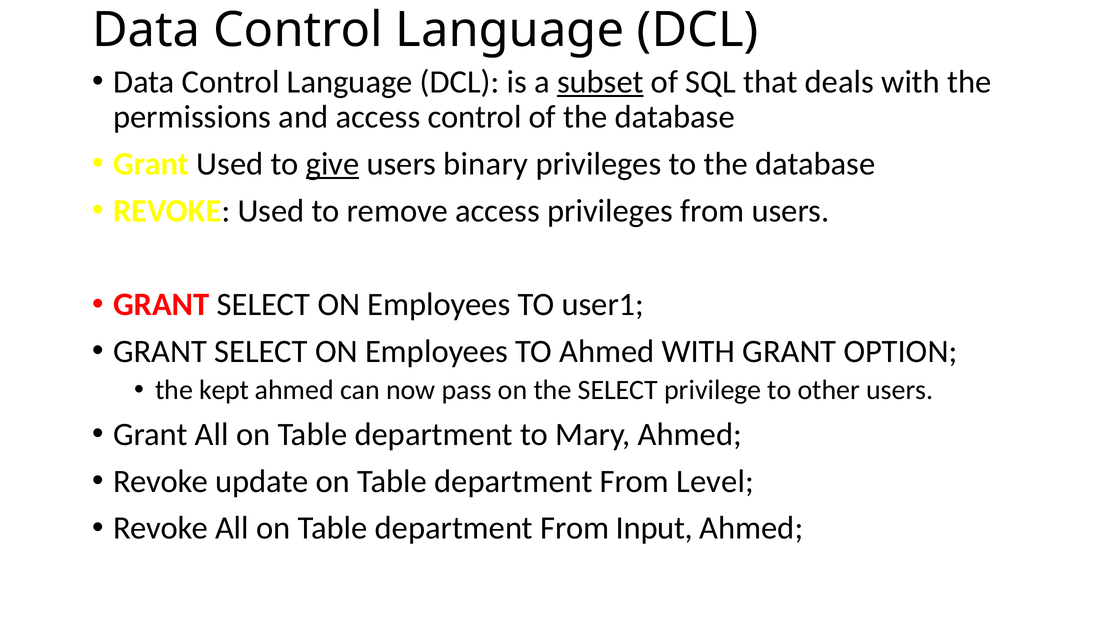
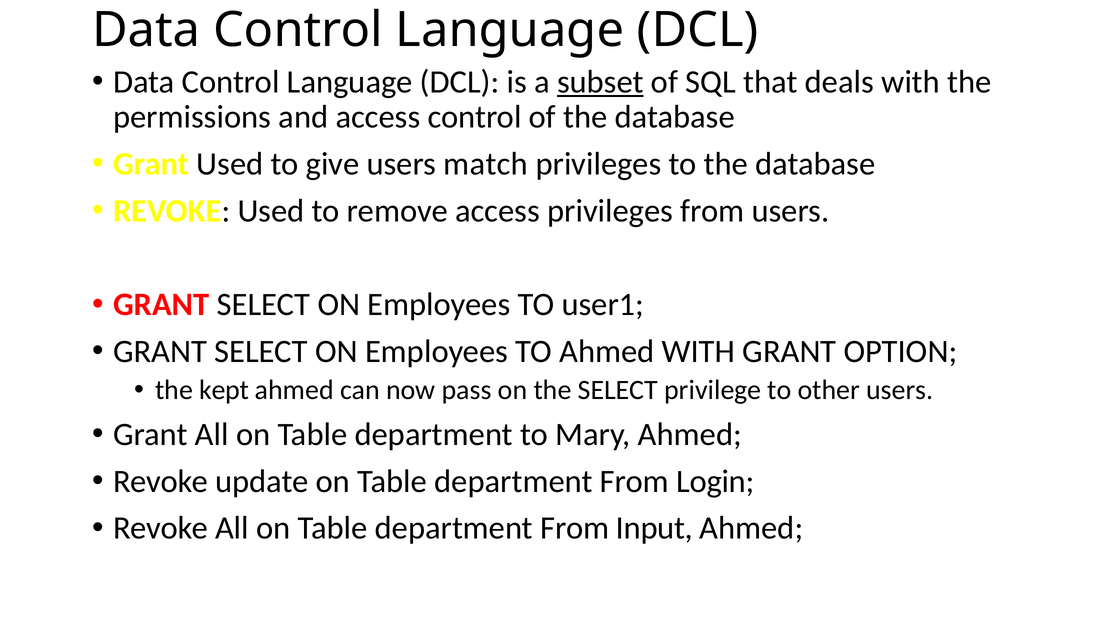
give underline: present -> none
binary: binary -> match
Level: Level -> Login
